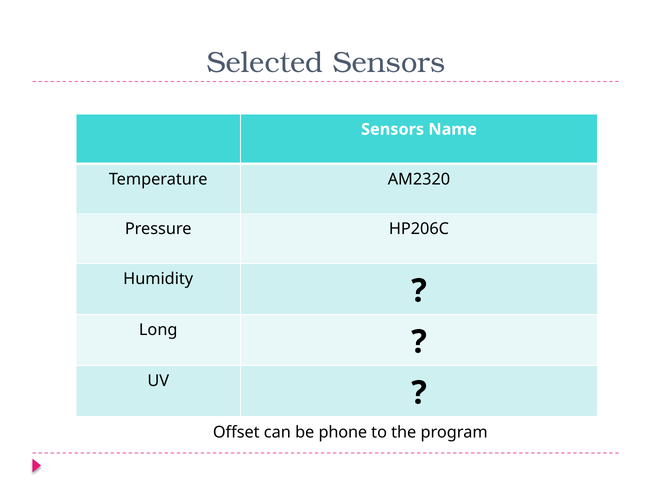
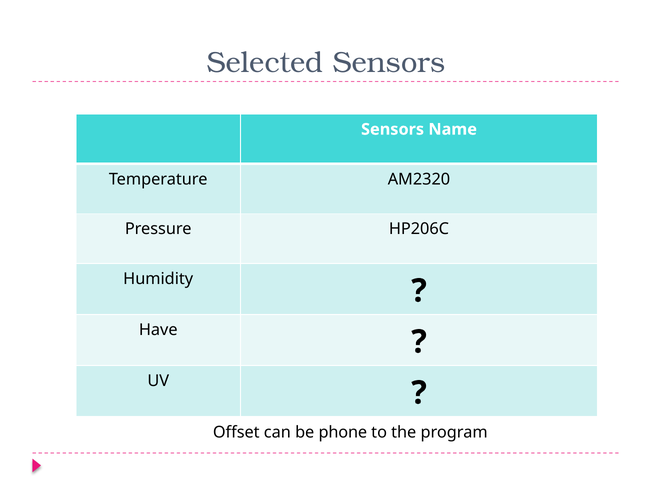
Long: Long -> Have
